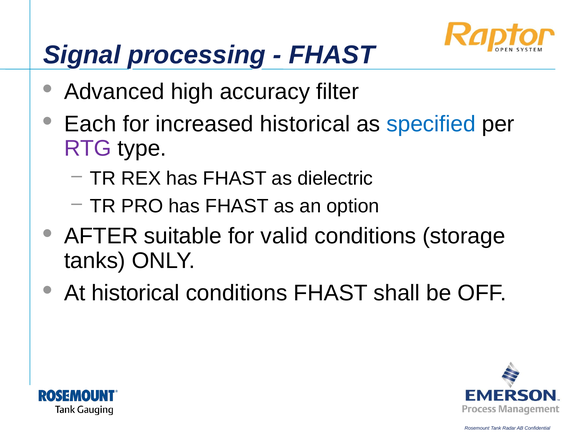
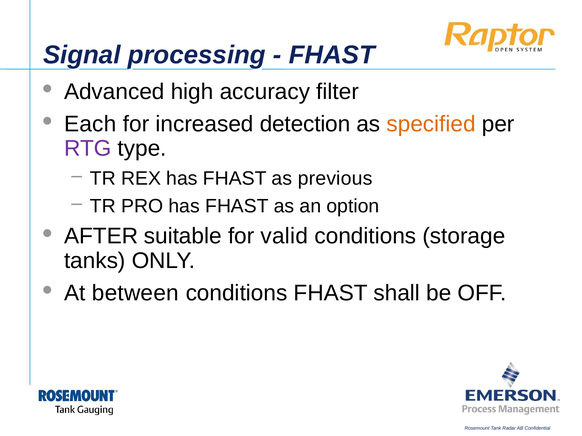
increased historical: historical -> detection
specified colour: blue -> orange
dielectric: dielectric -> previous
At historical: historical -> between
